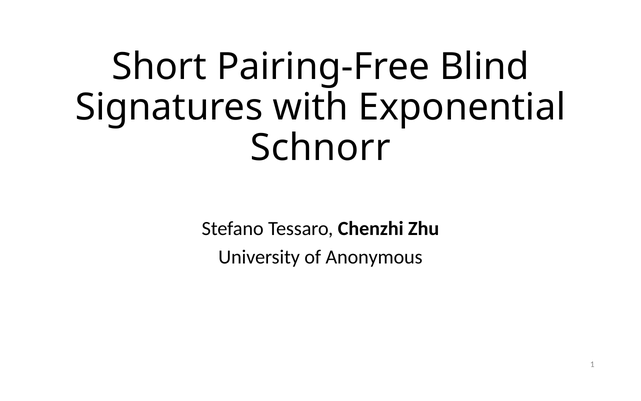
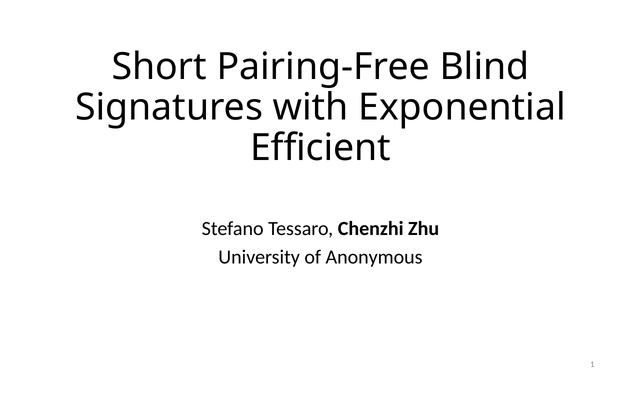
Schnorr: Schnorr -> Efficient
